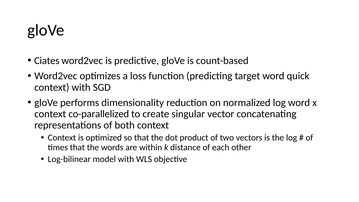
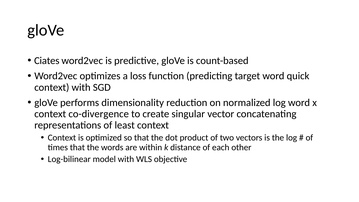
co-parallelized: co-parallelized -> co-divergence
both: both -> least
